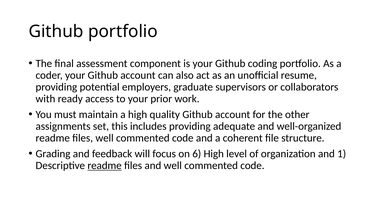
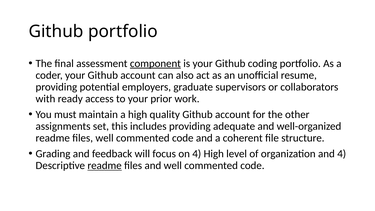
component underline: none -> present
on 6: 6 -> 4
and 1: 1 -> 4
